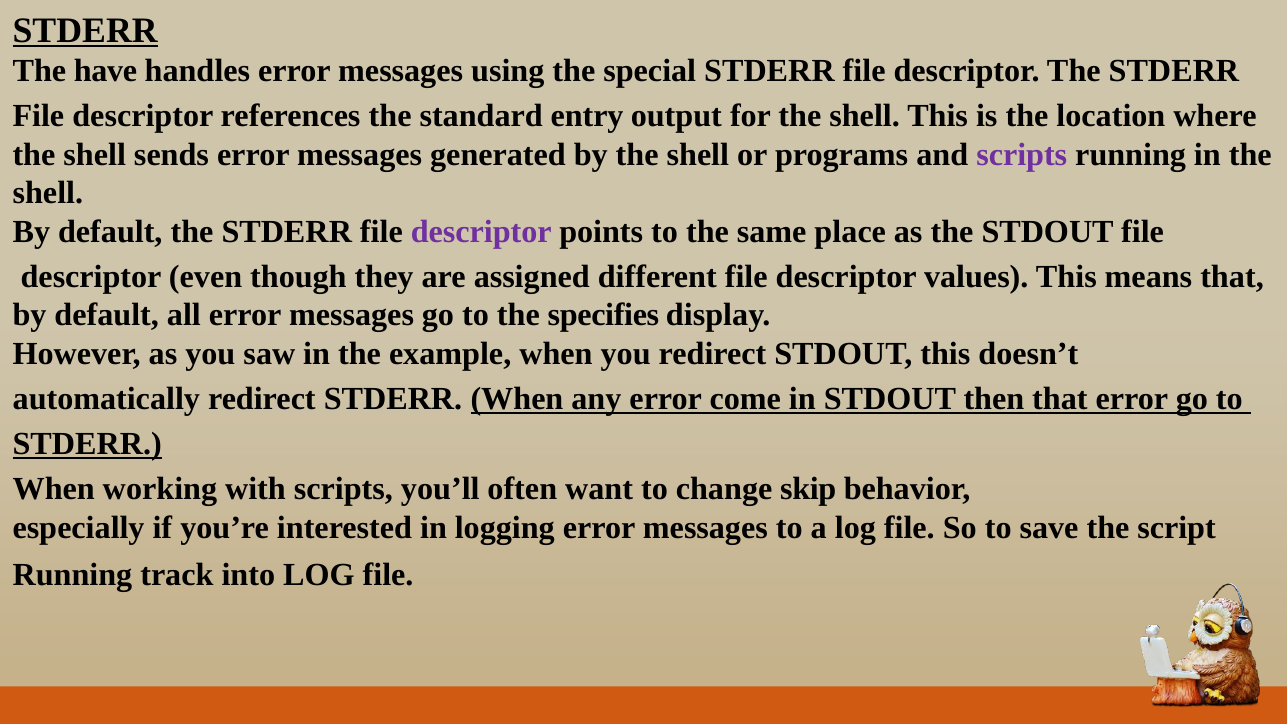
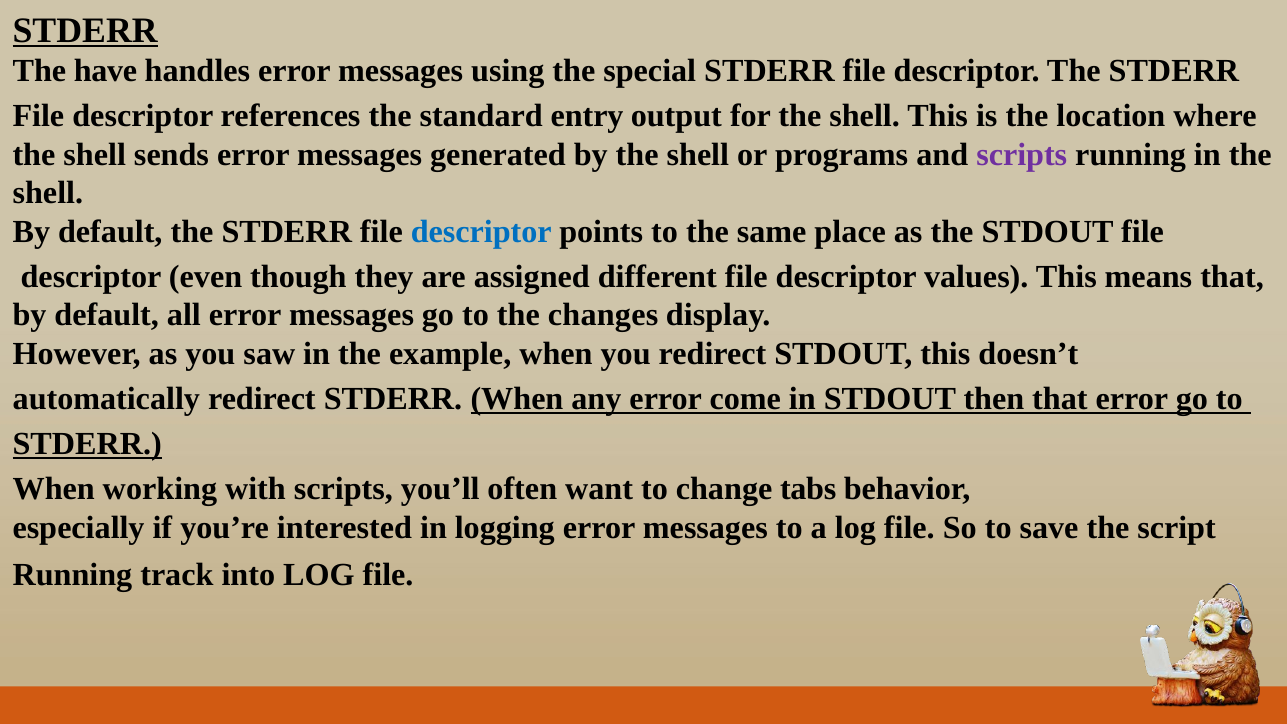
descriptor at (481, 232) colour: purple -> blue
specifies: specifies -> changes
skip: skip -> tabs
